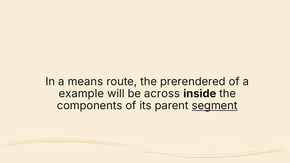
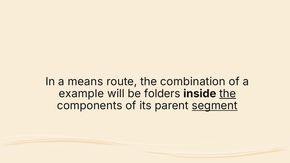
prerendered: prerendered -> combination
across: across -> folders
the at (228, 94) underline: none -> present
